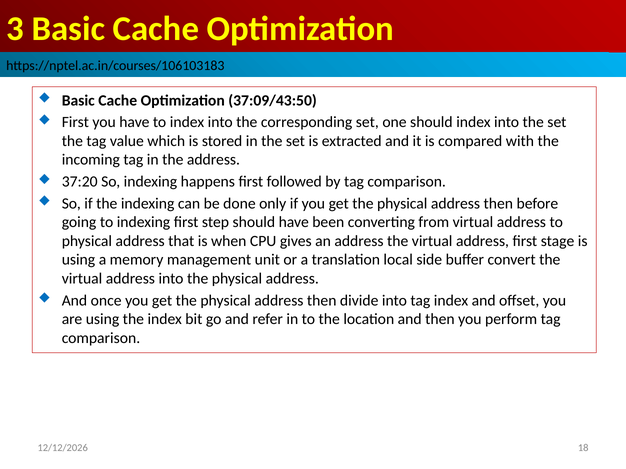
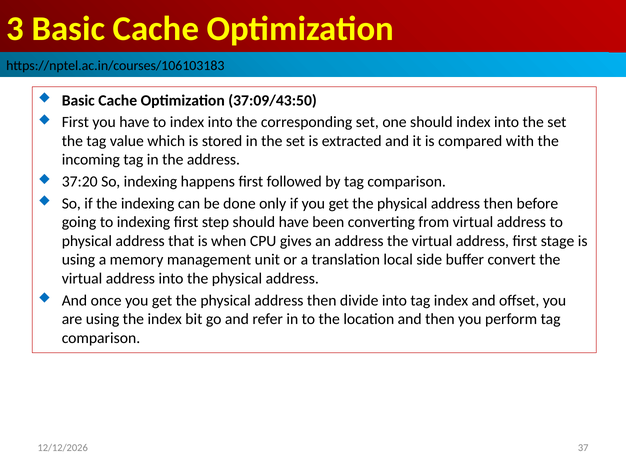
18: 18 -> 37
